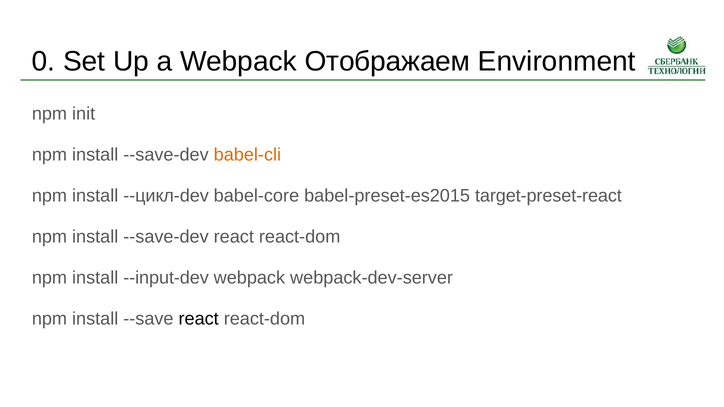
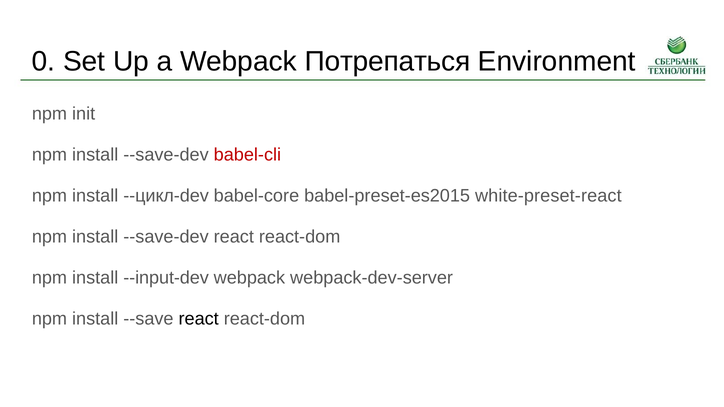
Отображаем: Отображаем -> Потрепаться
babel-cli colour: orange -> red
target-preset-react: target-preset-react -> white-preset-react
